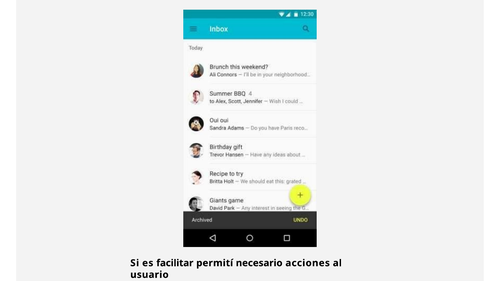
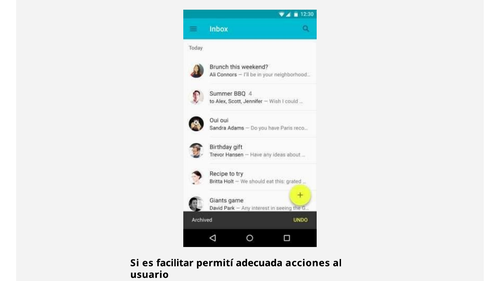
necesario: necesario -> adecuada
